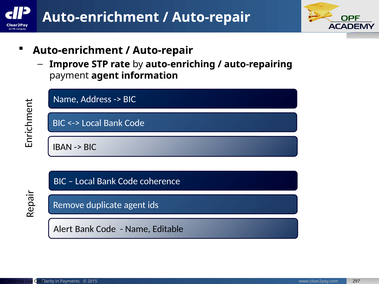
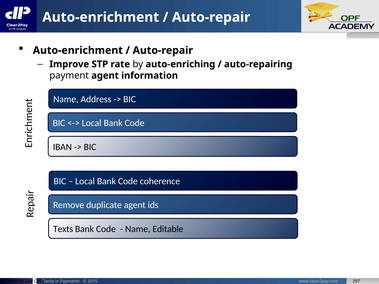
Alert: Alert -> Texts
